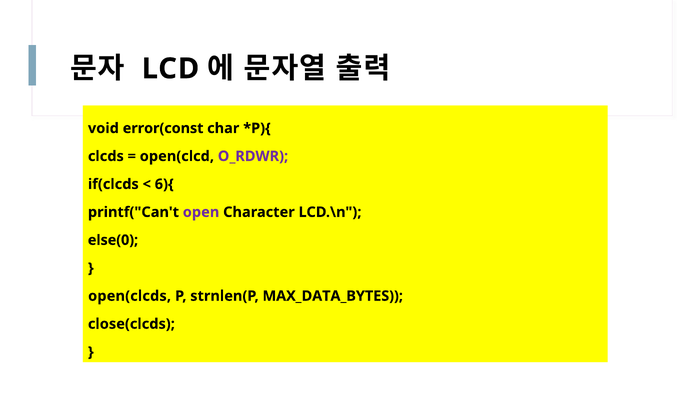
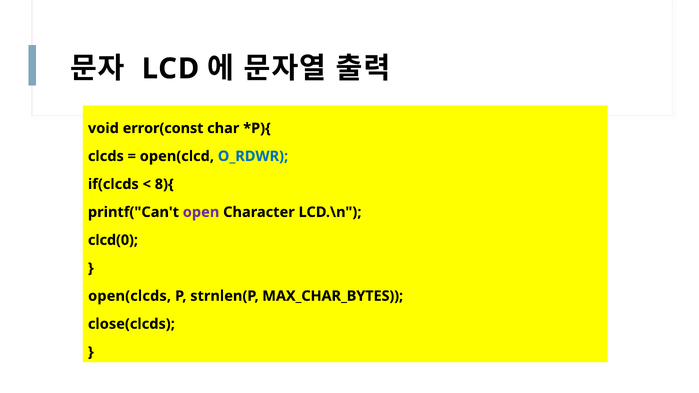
O_RDWR colour: purple -> blue
6){: 6){ -> 8){
else(0: else(0 -> clcd(0
MAX_DATA_BYTES: MAX_DATA_BYTES -> MAX_CHAR_BYTES
